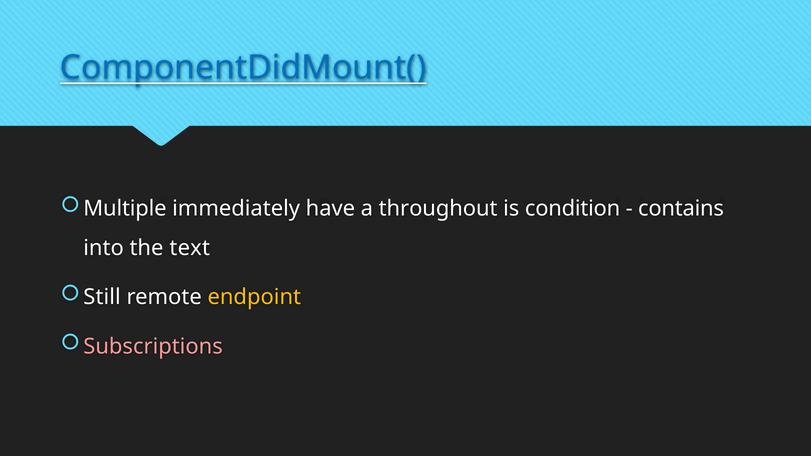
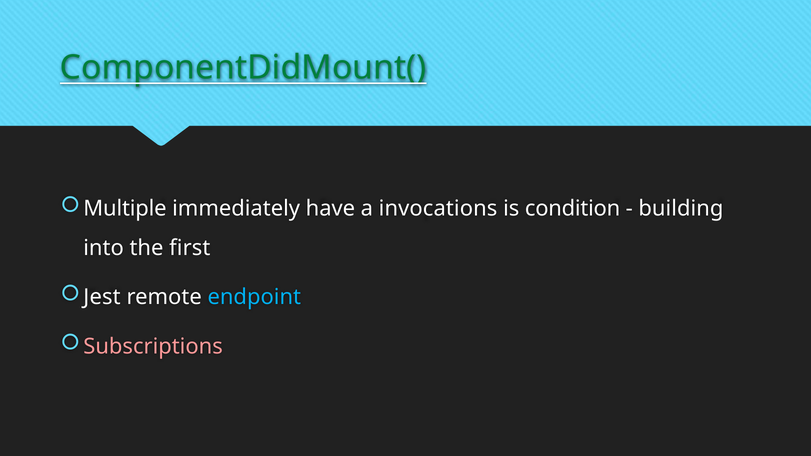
ComponentDidMount( colour: blue -> green
throughout: throughout -> invocations
contains: contains -> building
text: text -> first
Still: Still -> Jest
endpoint colour: yellow -> light blue
